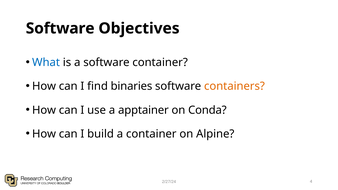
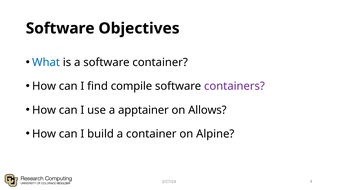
binaries: binaries -> compile
containers colour: orange -> purple
Conda: Conda -> Allows
